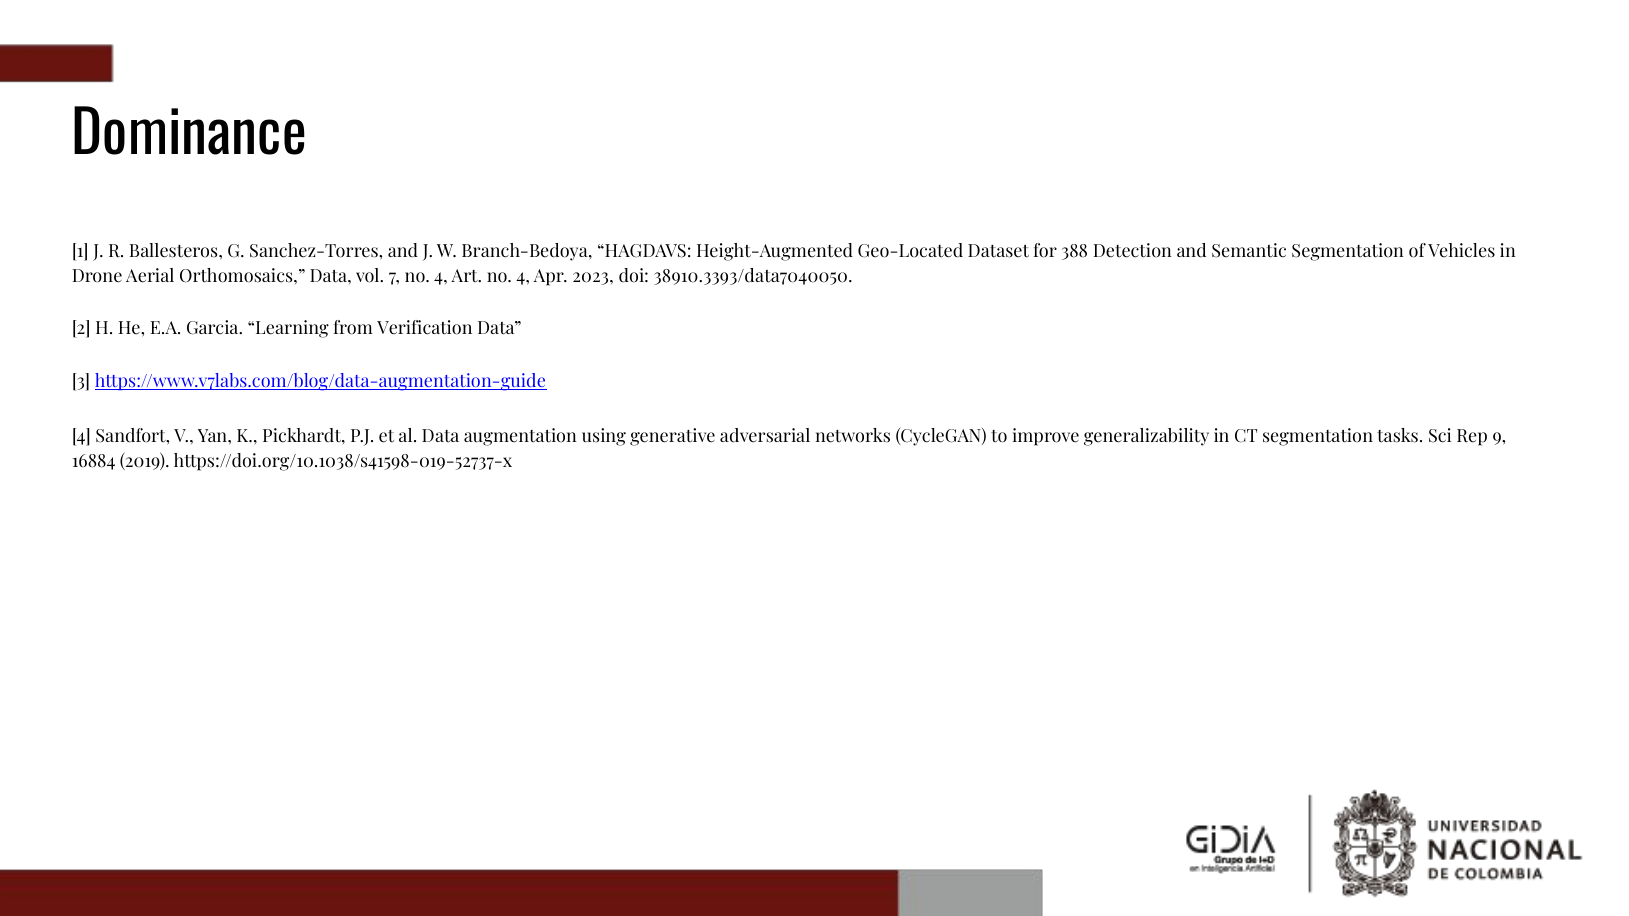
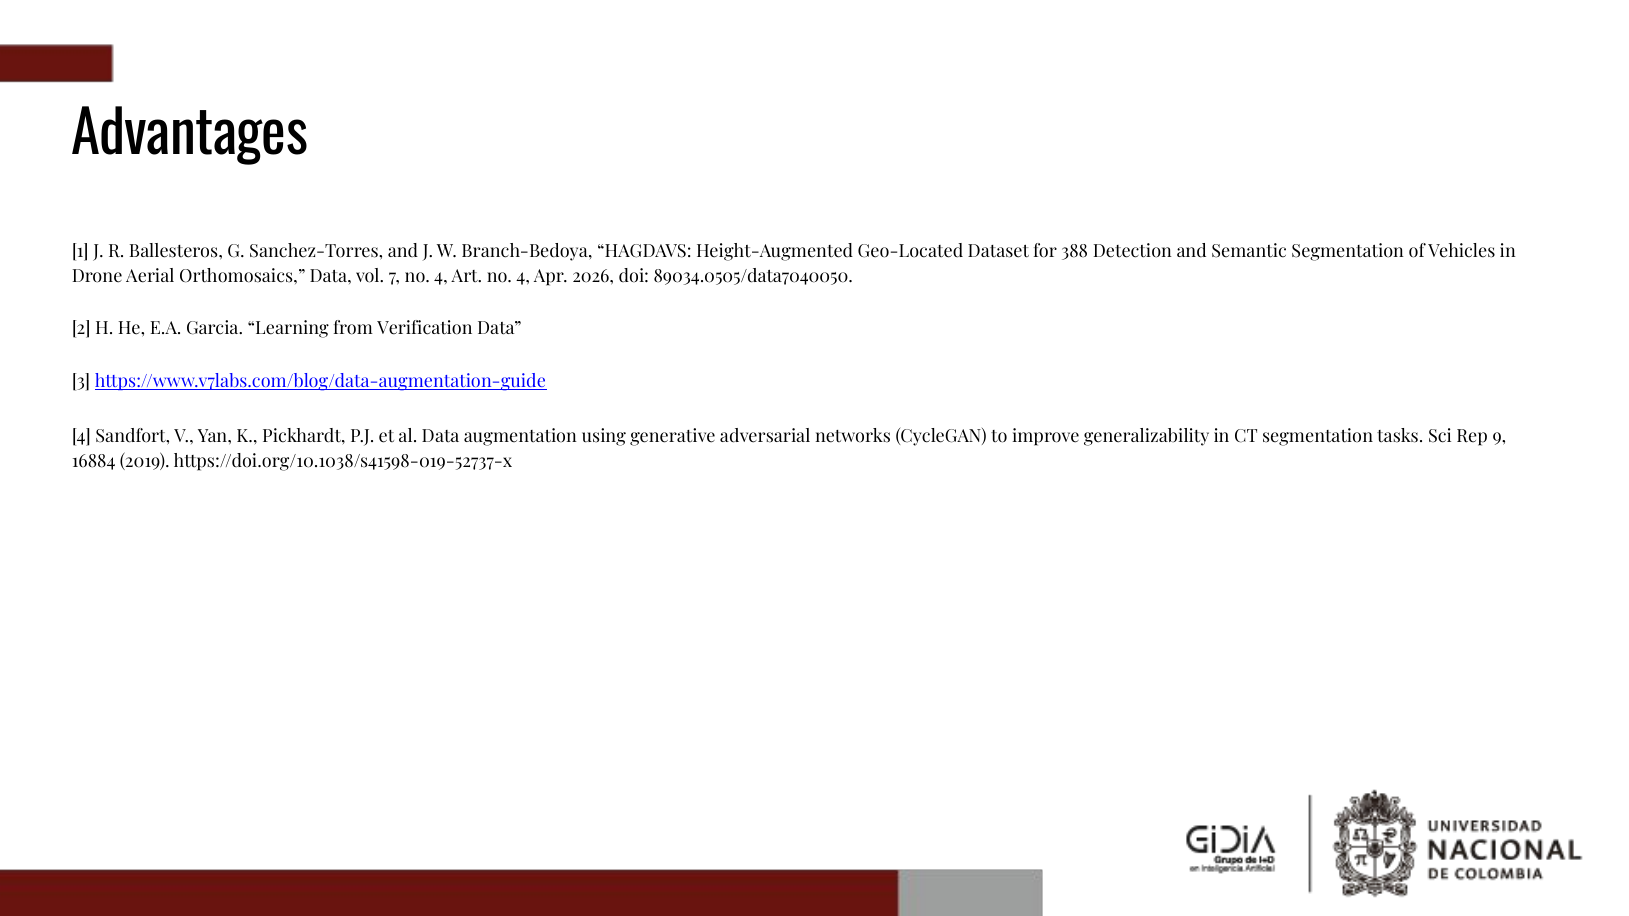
Dominance: Dominance -> Advantages
2023: 2023 -> 2026
38910.3393/data7040050: 38910.3393/data7040050 -> 89034.0505/data7040050
